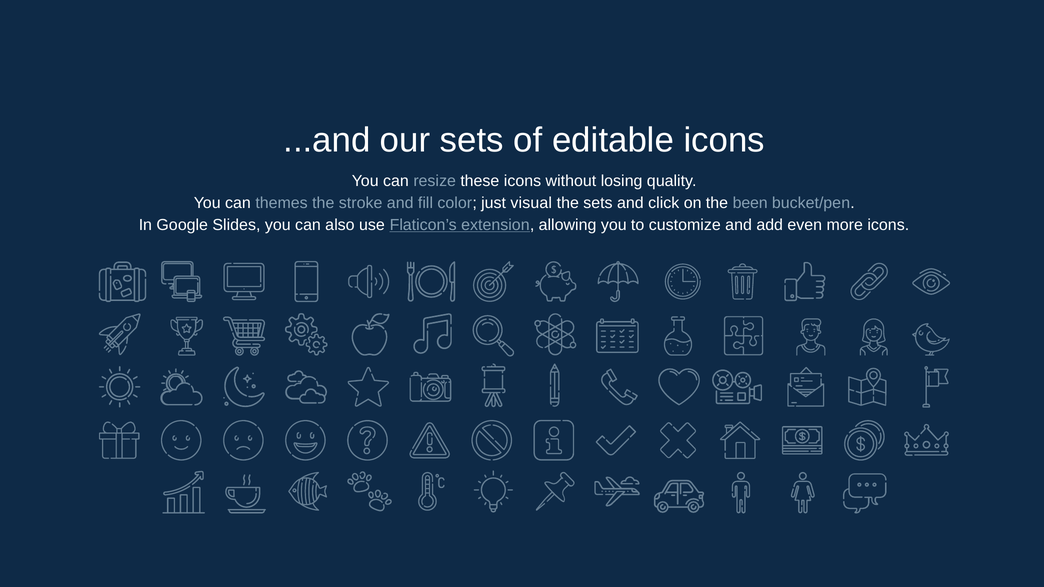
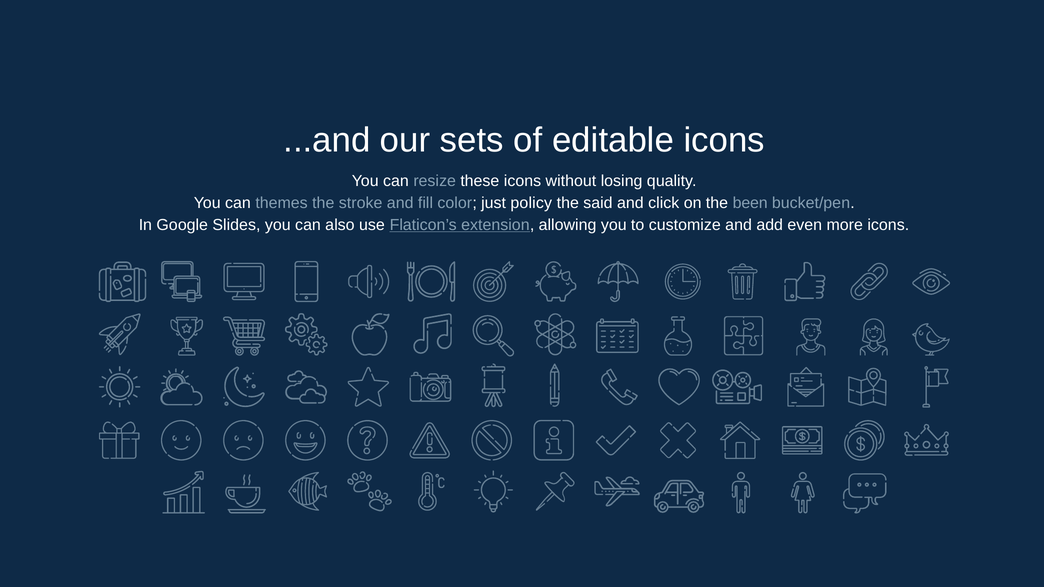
visual: visual -> policy
the sets: sets -> said
